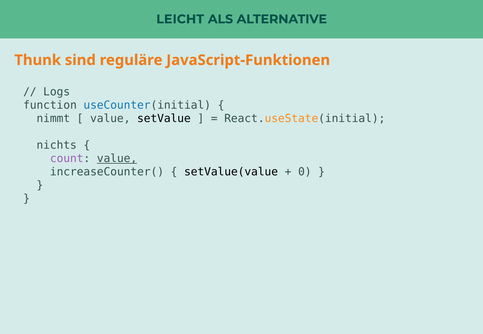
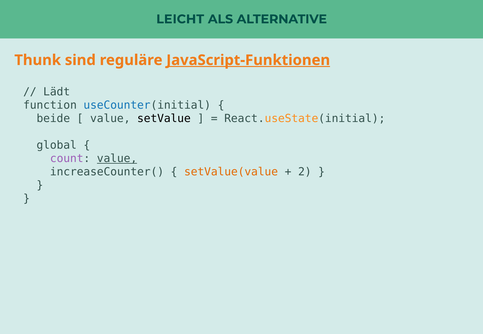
JavaScript-Funktionen underline: none -> present
Logs: Logs -> Lädt
nimmt: nimmt -> beide
nichts: nichts -> global
setValue(value colour: black -> orange
0: 0 -> 2
